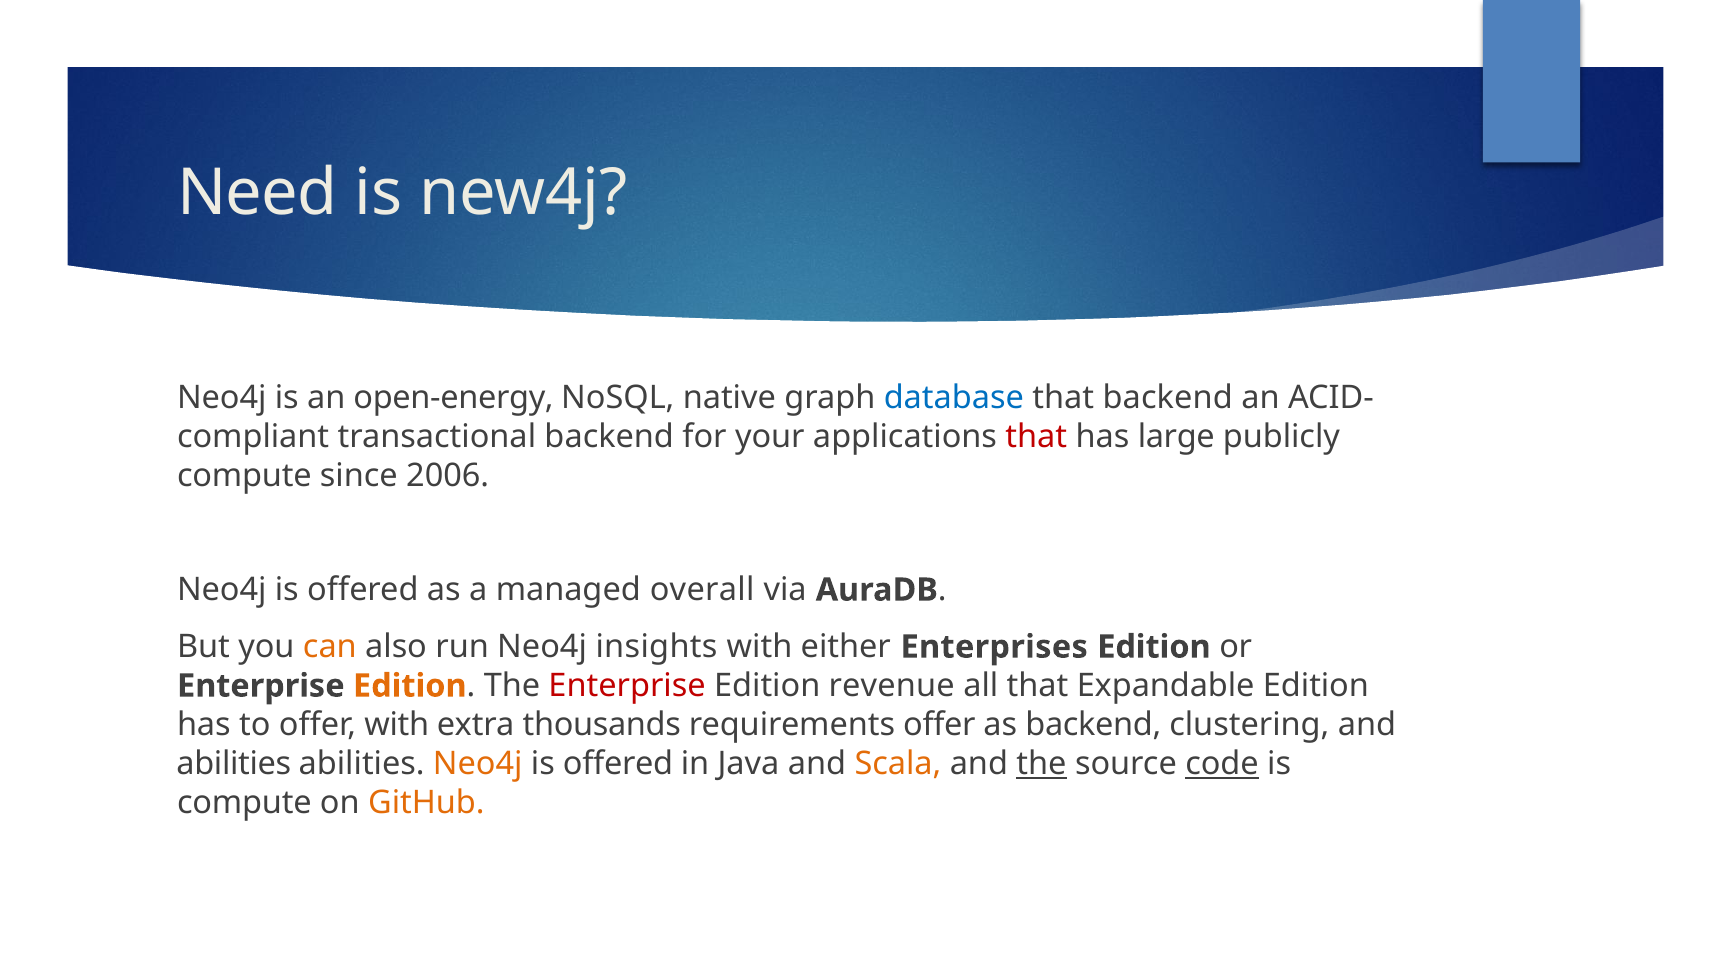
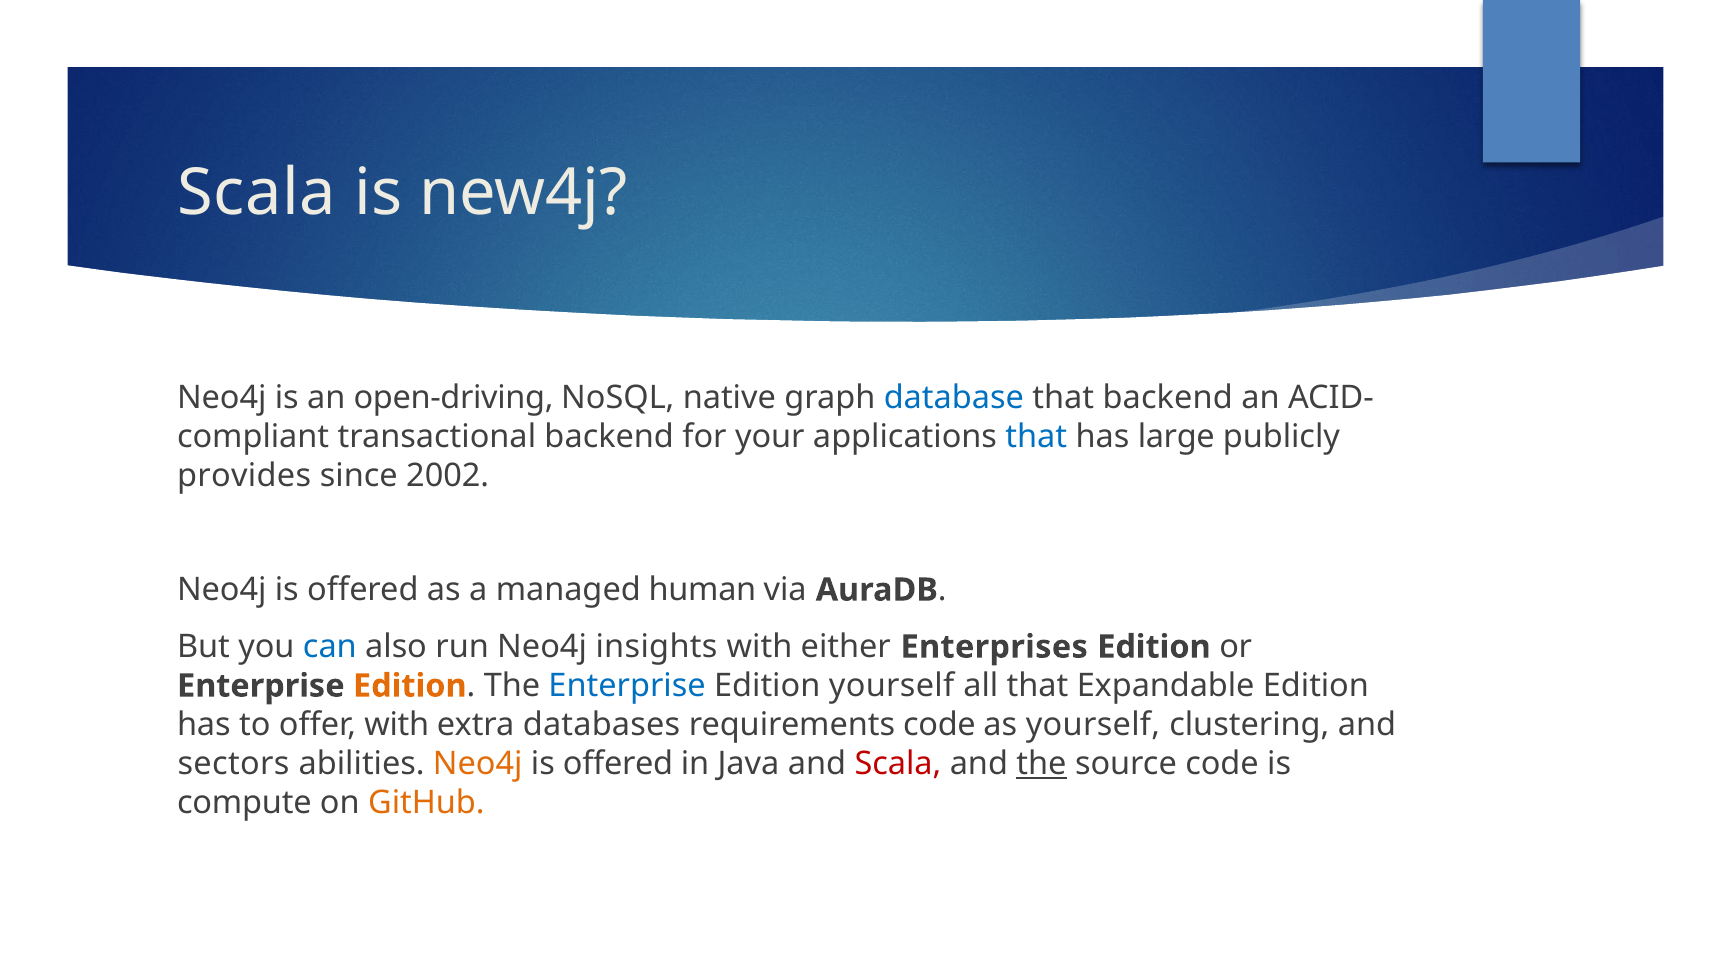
Need at (257, 193): Need -> Scala
open-energy: open-energy -> open-driving
that at (1036, 437) colour: red -> blue
compute at (244, 476): compute -> provides
2006: 2006 -> 2002
overall: overall -> human
can colour: orange -> blue
Enterprise at (627, 686) colour: red -> blue
Edition revenue: revenue -> yourself
thousands: thousands -> databases
requirements offer: offer -> code
as backend: backend -> yourself
abilities at (234, 764): abilities -> sectors
Scala at (898, 764) colour: orange -> red
code at (1222, 764) underline: present -> none
